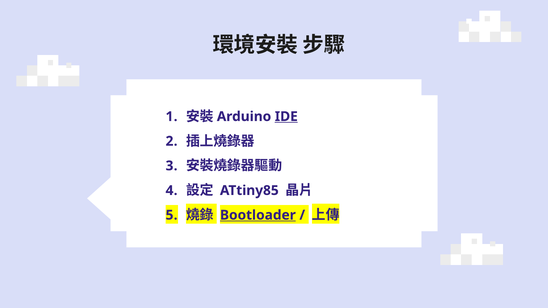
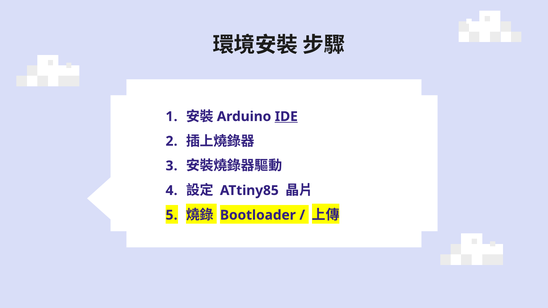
Bootloader underline: present -> none
